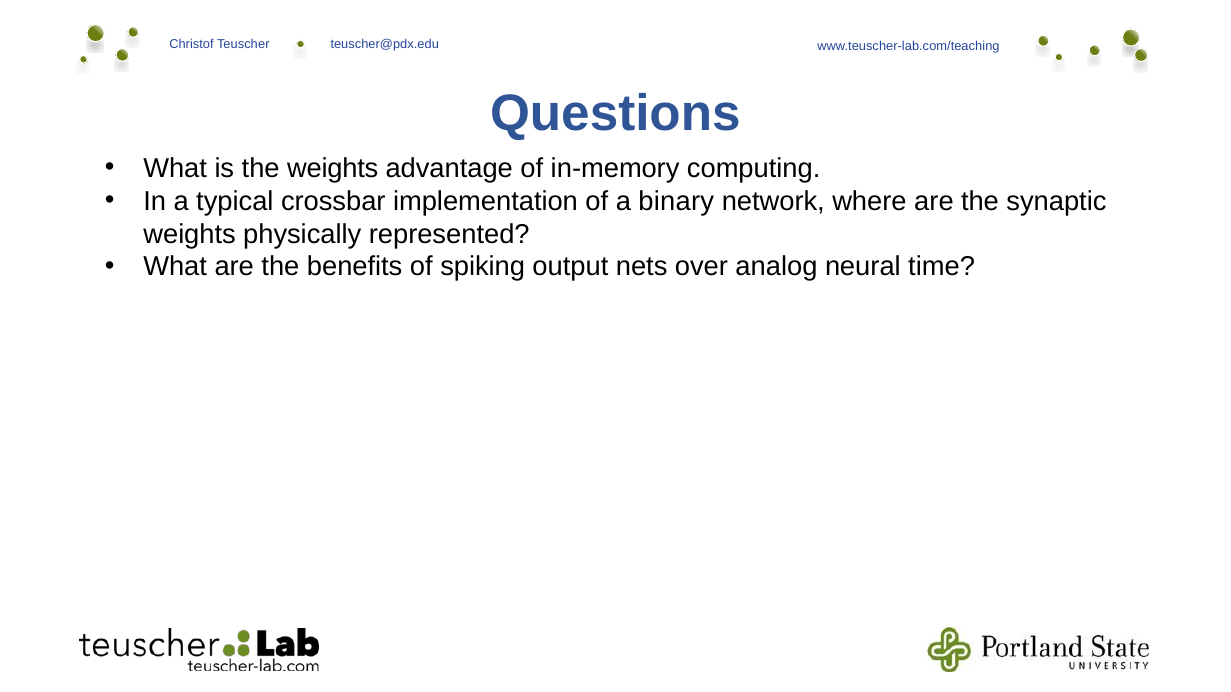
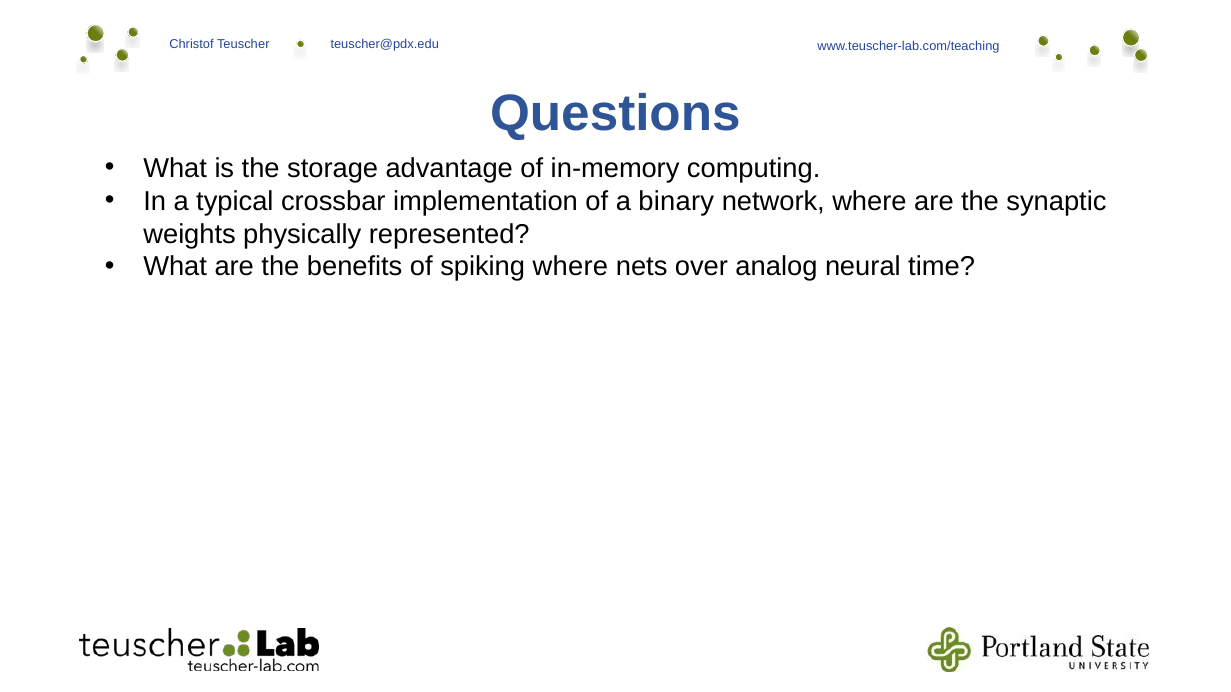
the weights: weights -> storage
spiking output: output -> where
